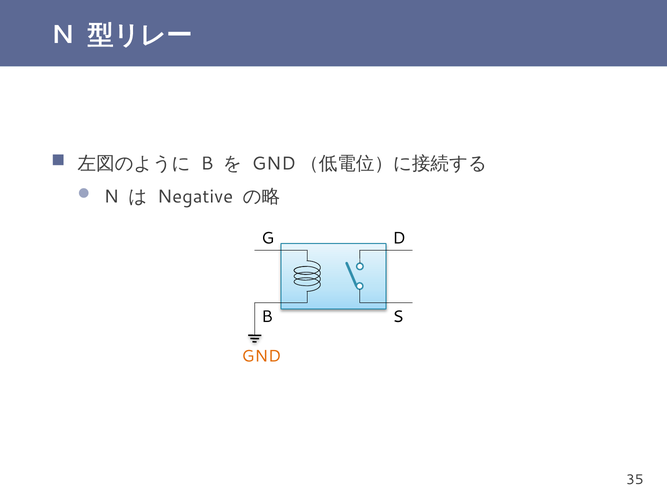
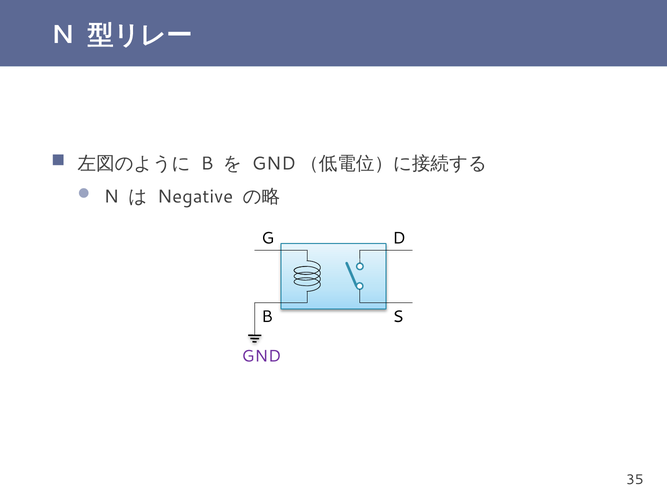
GND colour: orange -> purple
